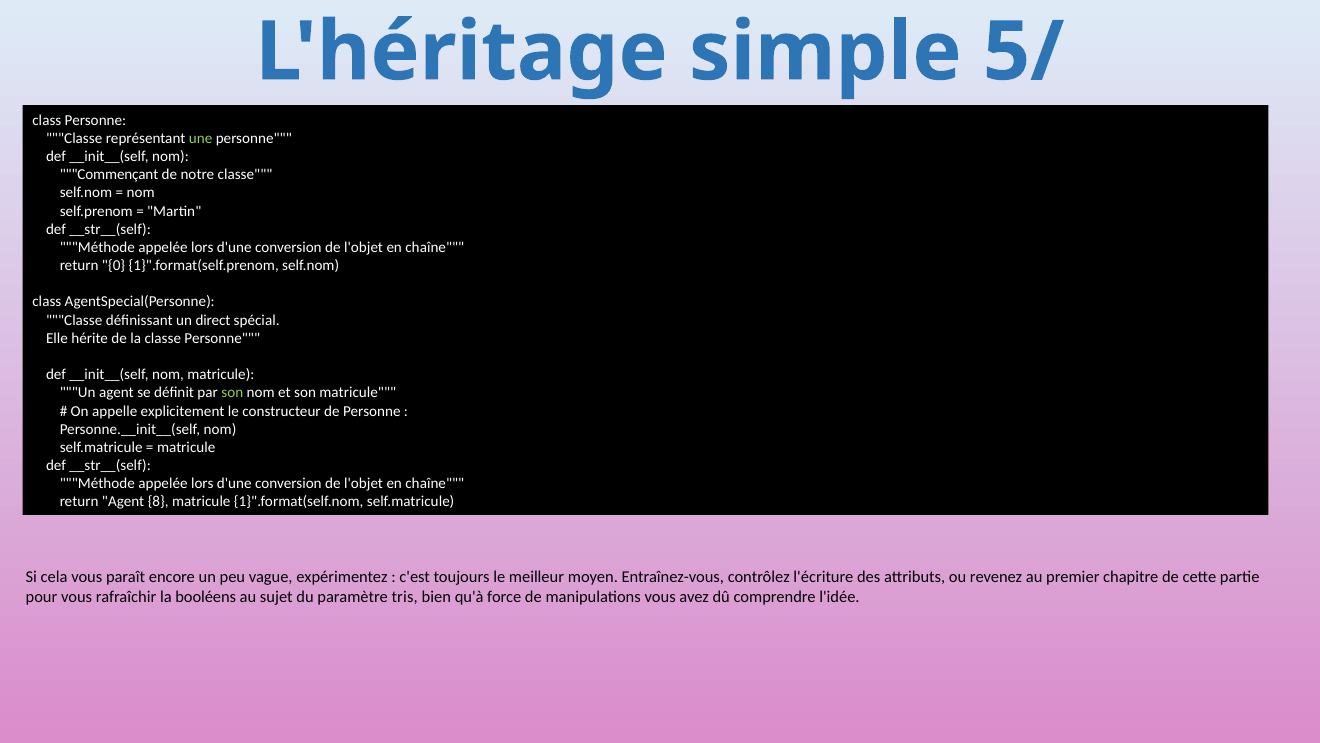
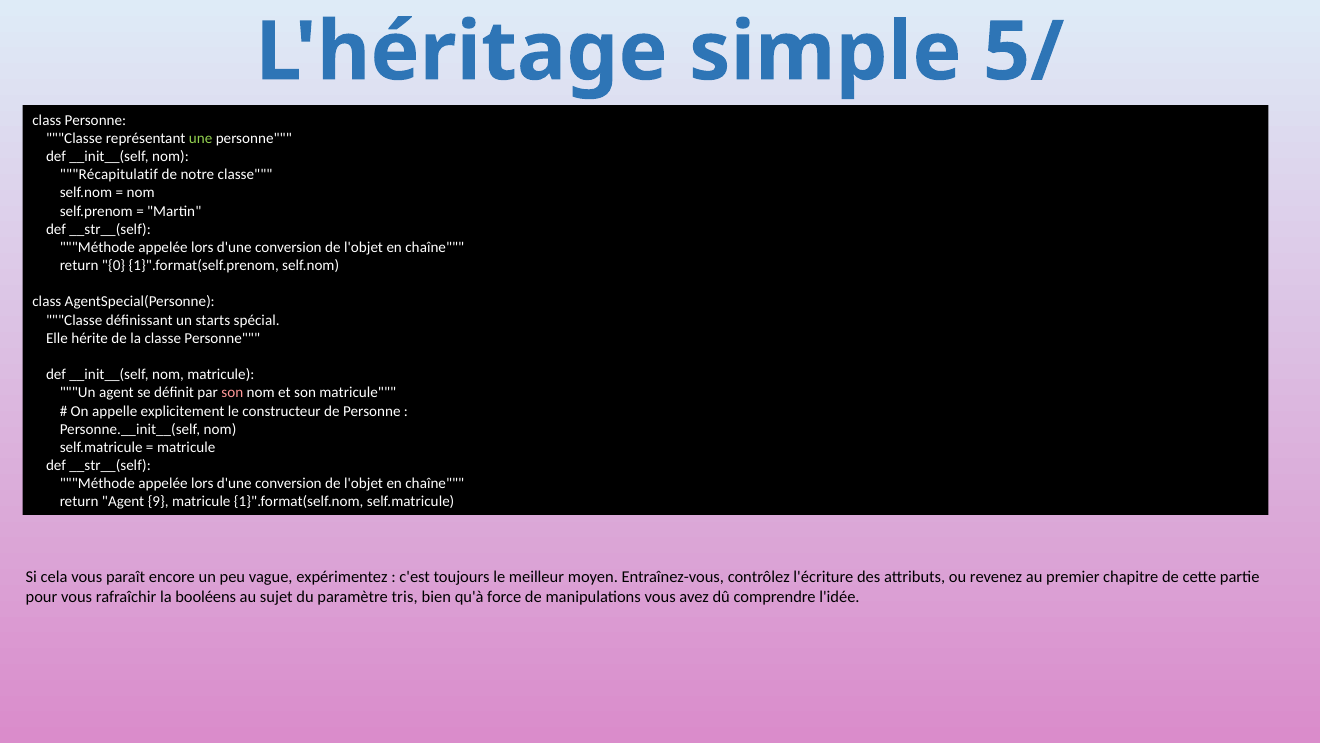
Commençant: Commençant -> Récapitulatif
direct: direct -> starts
son at (232, 393) colour: light green -> pink
8: 8 -> 9
